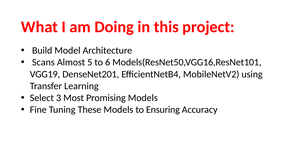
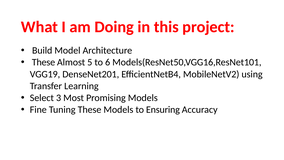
Scans at (43, 62): Scans -> These
